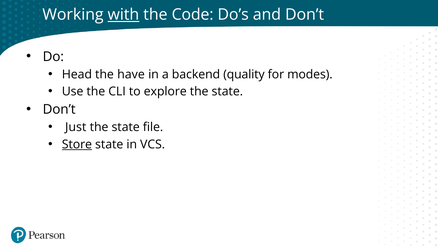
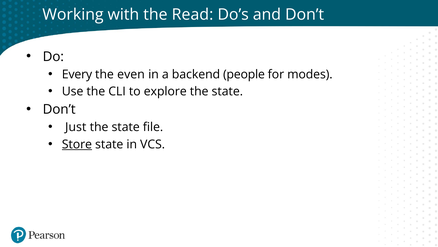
with underline: present -> none
Code: Code -> Read
Head: Head -> Every
have: have -> even
quality: quality -> people
